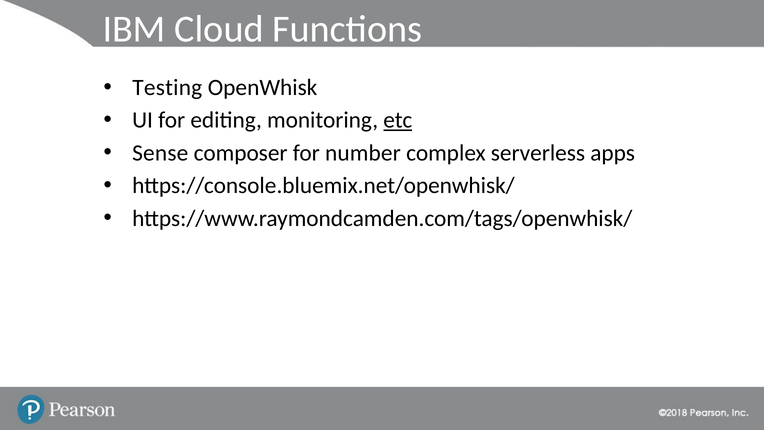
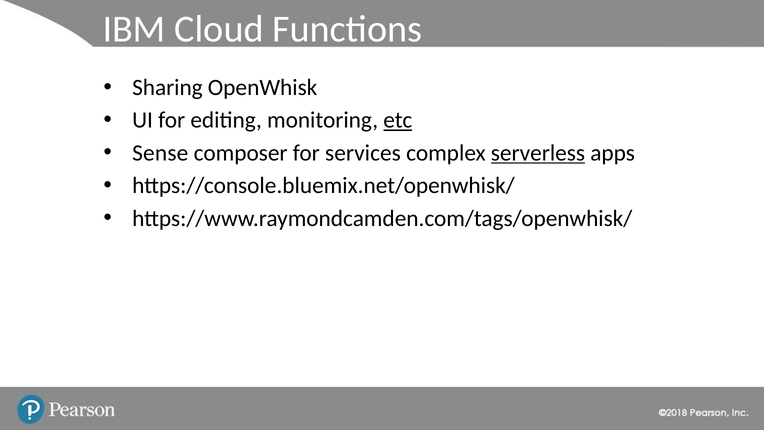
Testing: Testing -> Sharing
number: number -> services
serverless underline: none -> present
